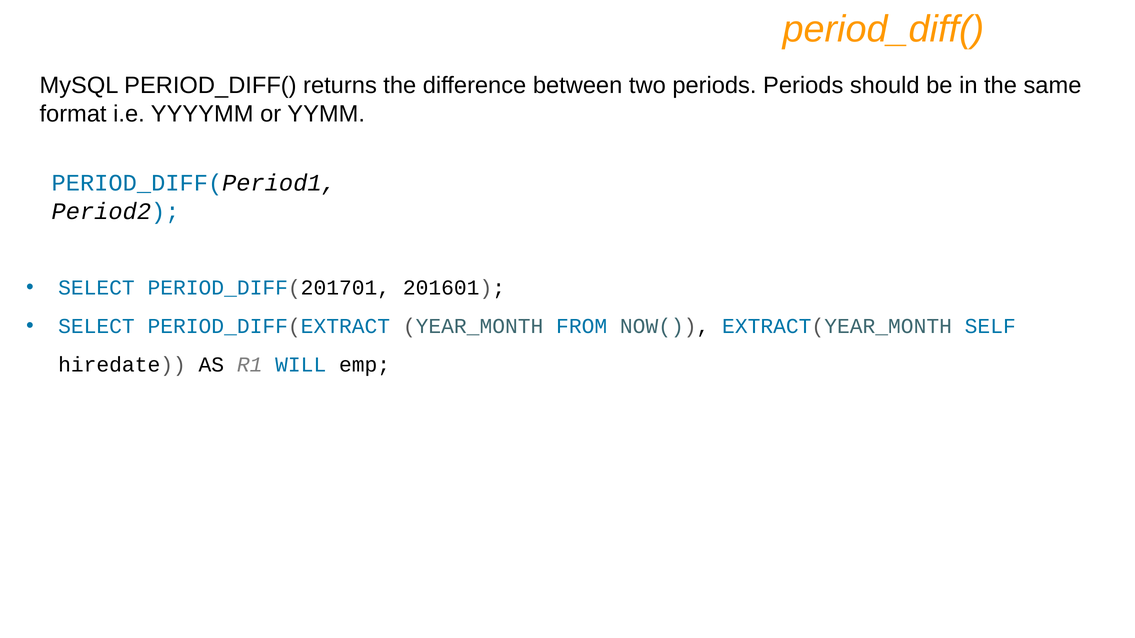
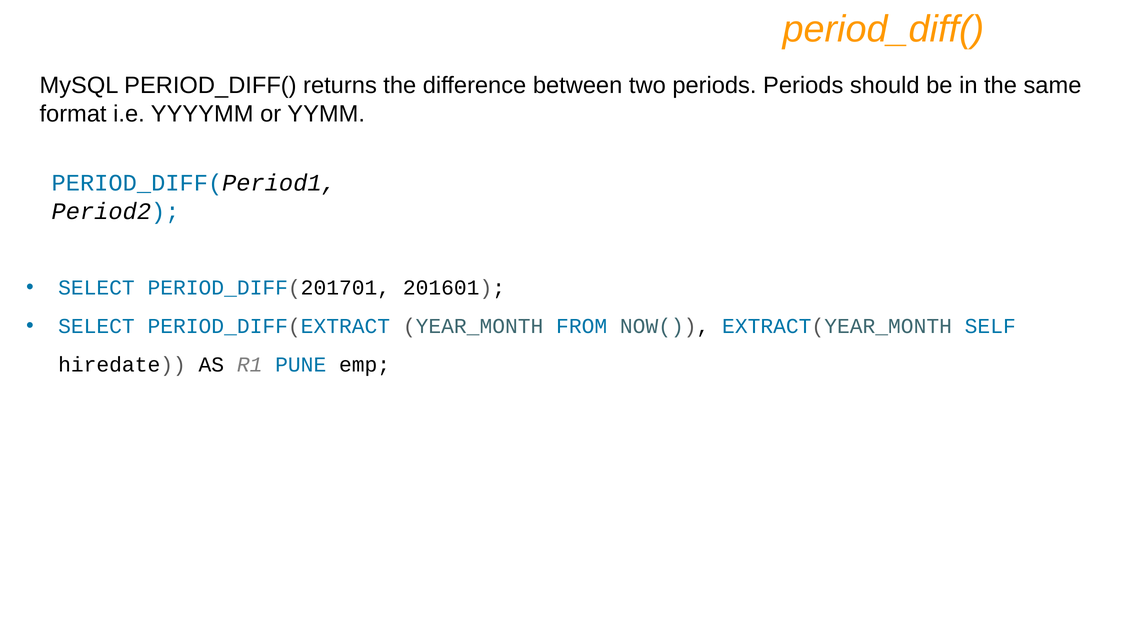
WILL: WILL -> PUNE
